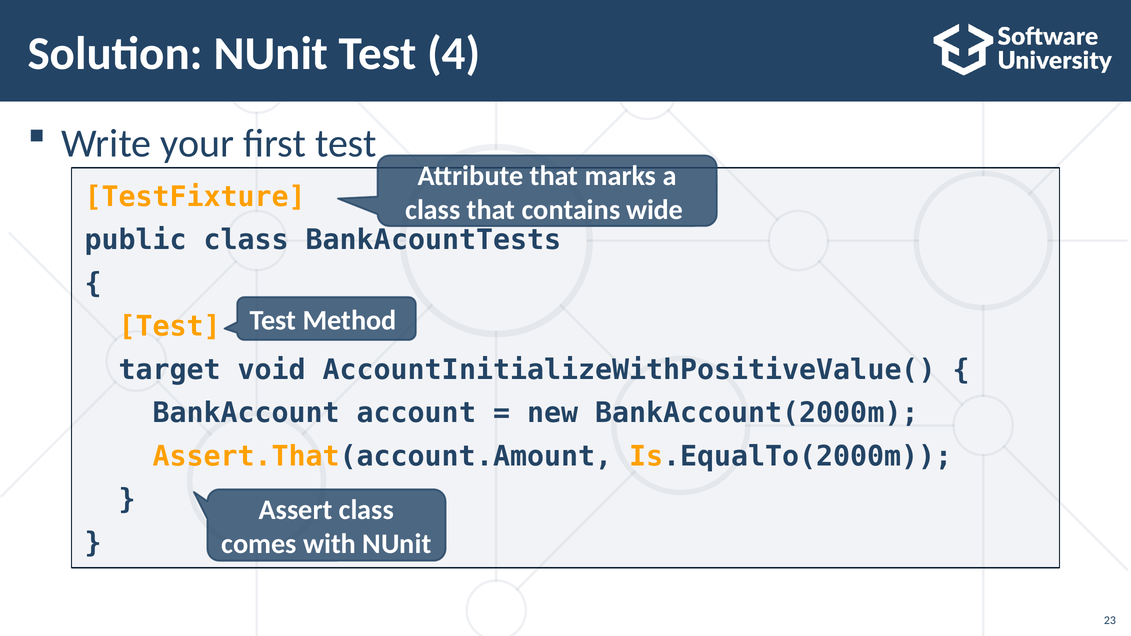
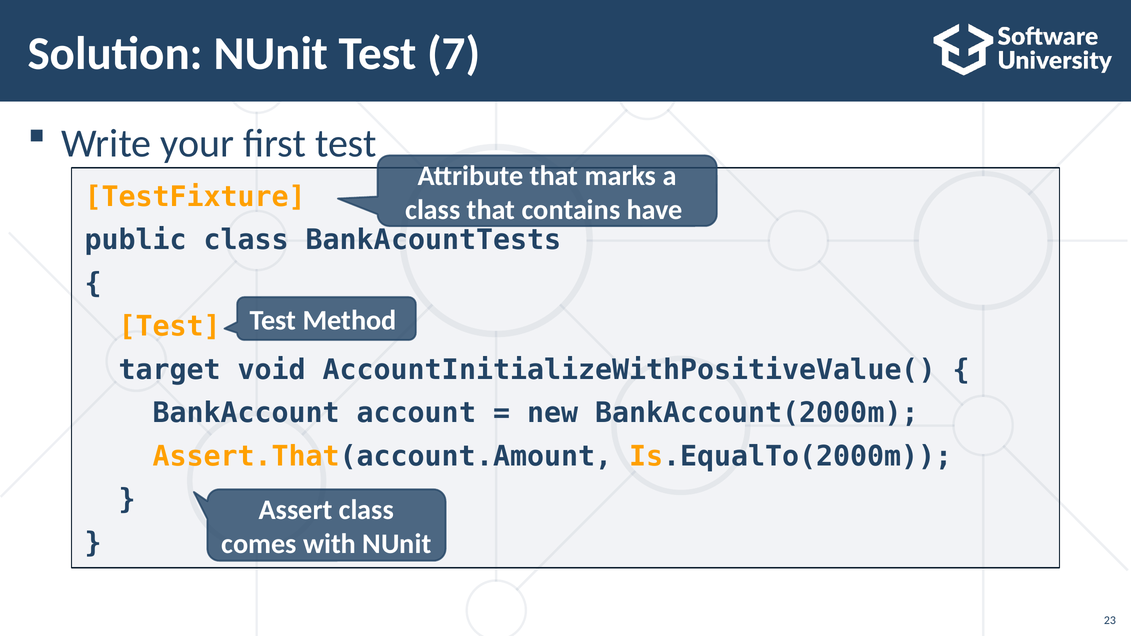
4: 4 -> 7
wide: wide -> have
